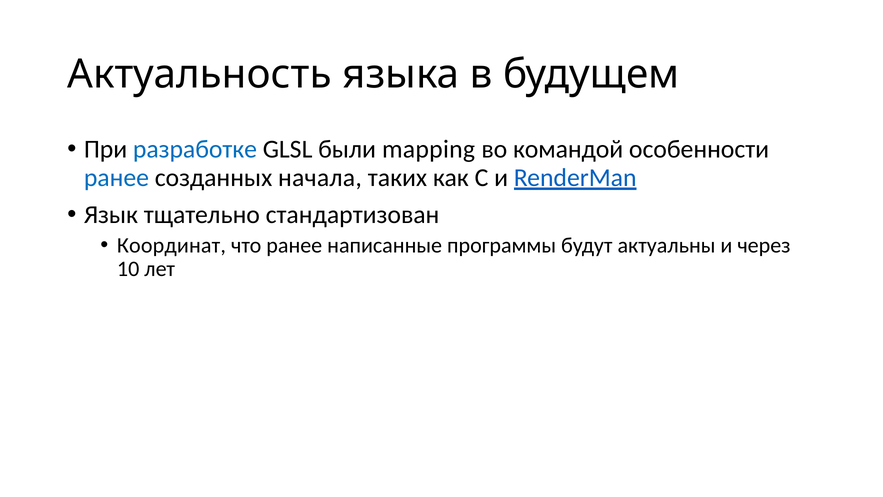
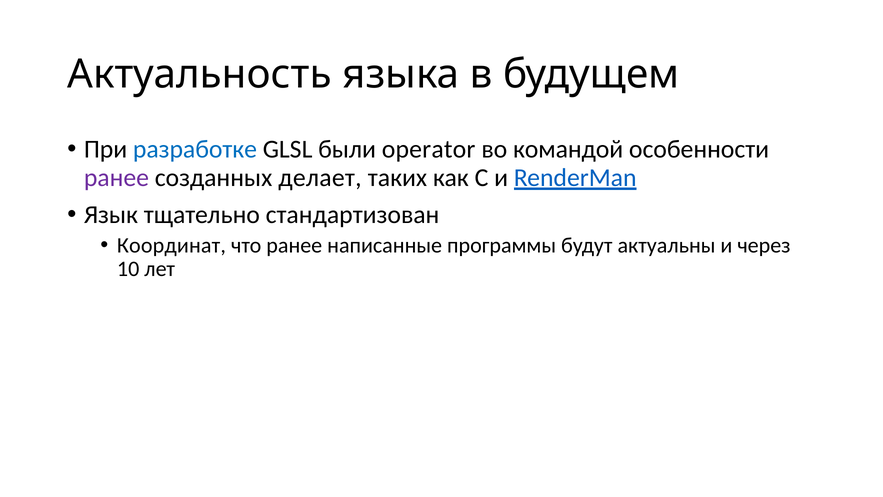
mapping: mapping -> operator
ранее at (116, 178) colour: blue -> purple
начала: начала -> делает
